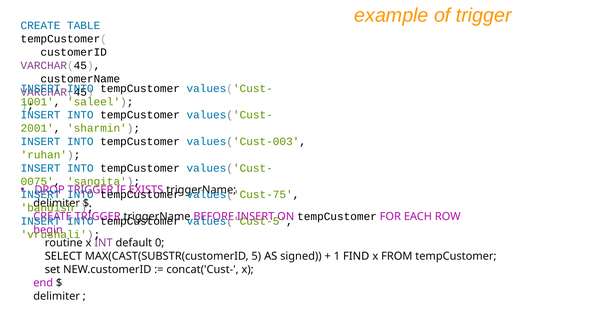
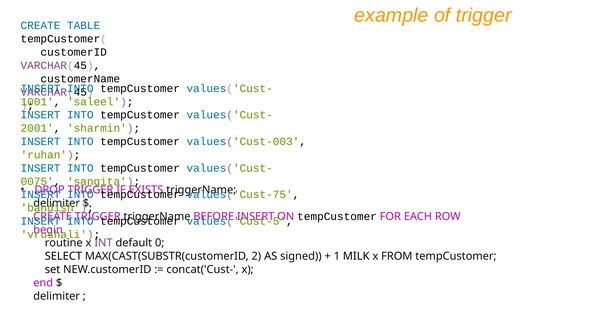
5: 5 -> 2
FIND: FIND -> MILK
